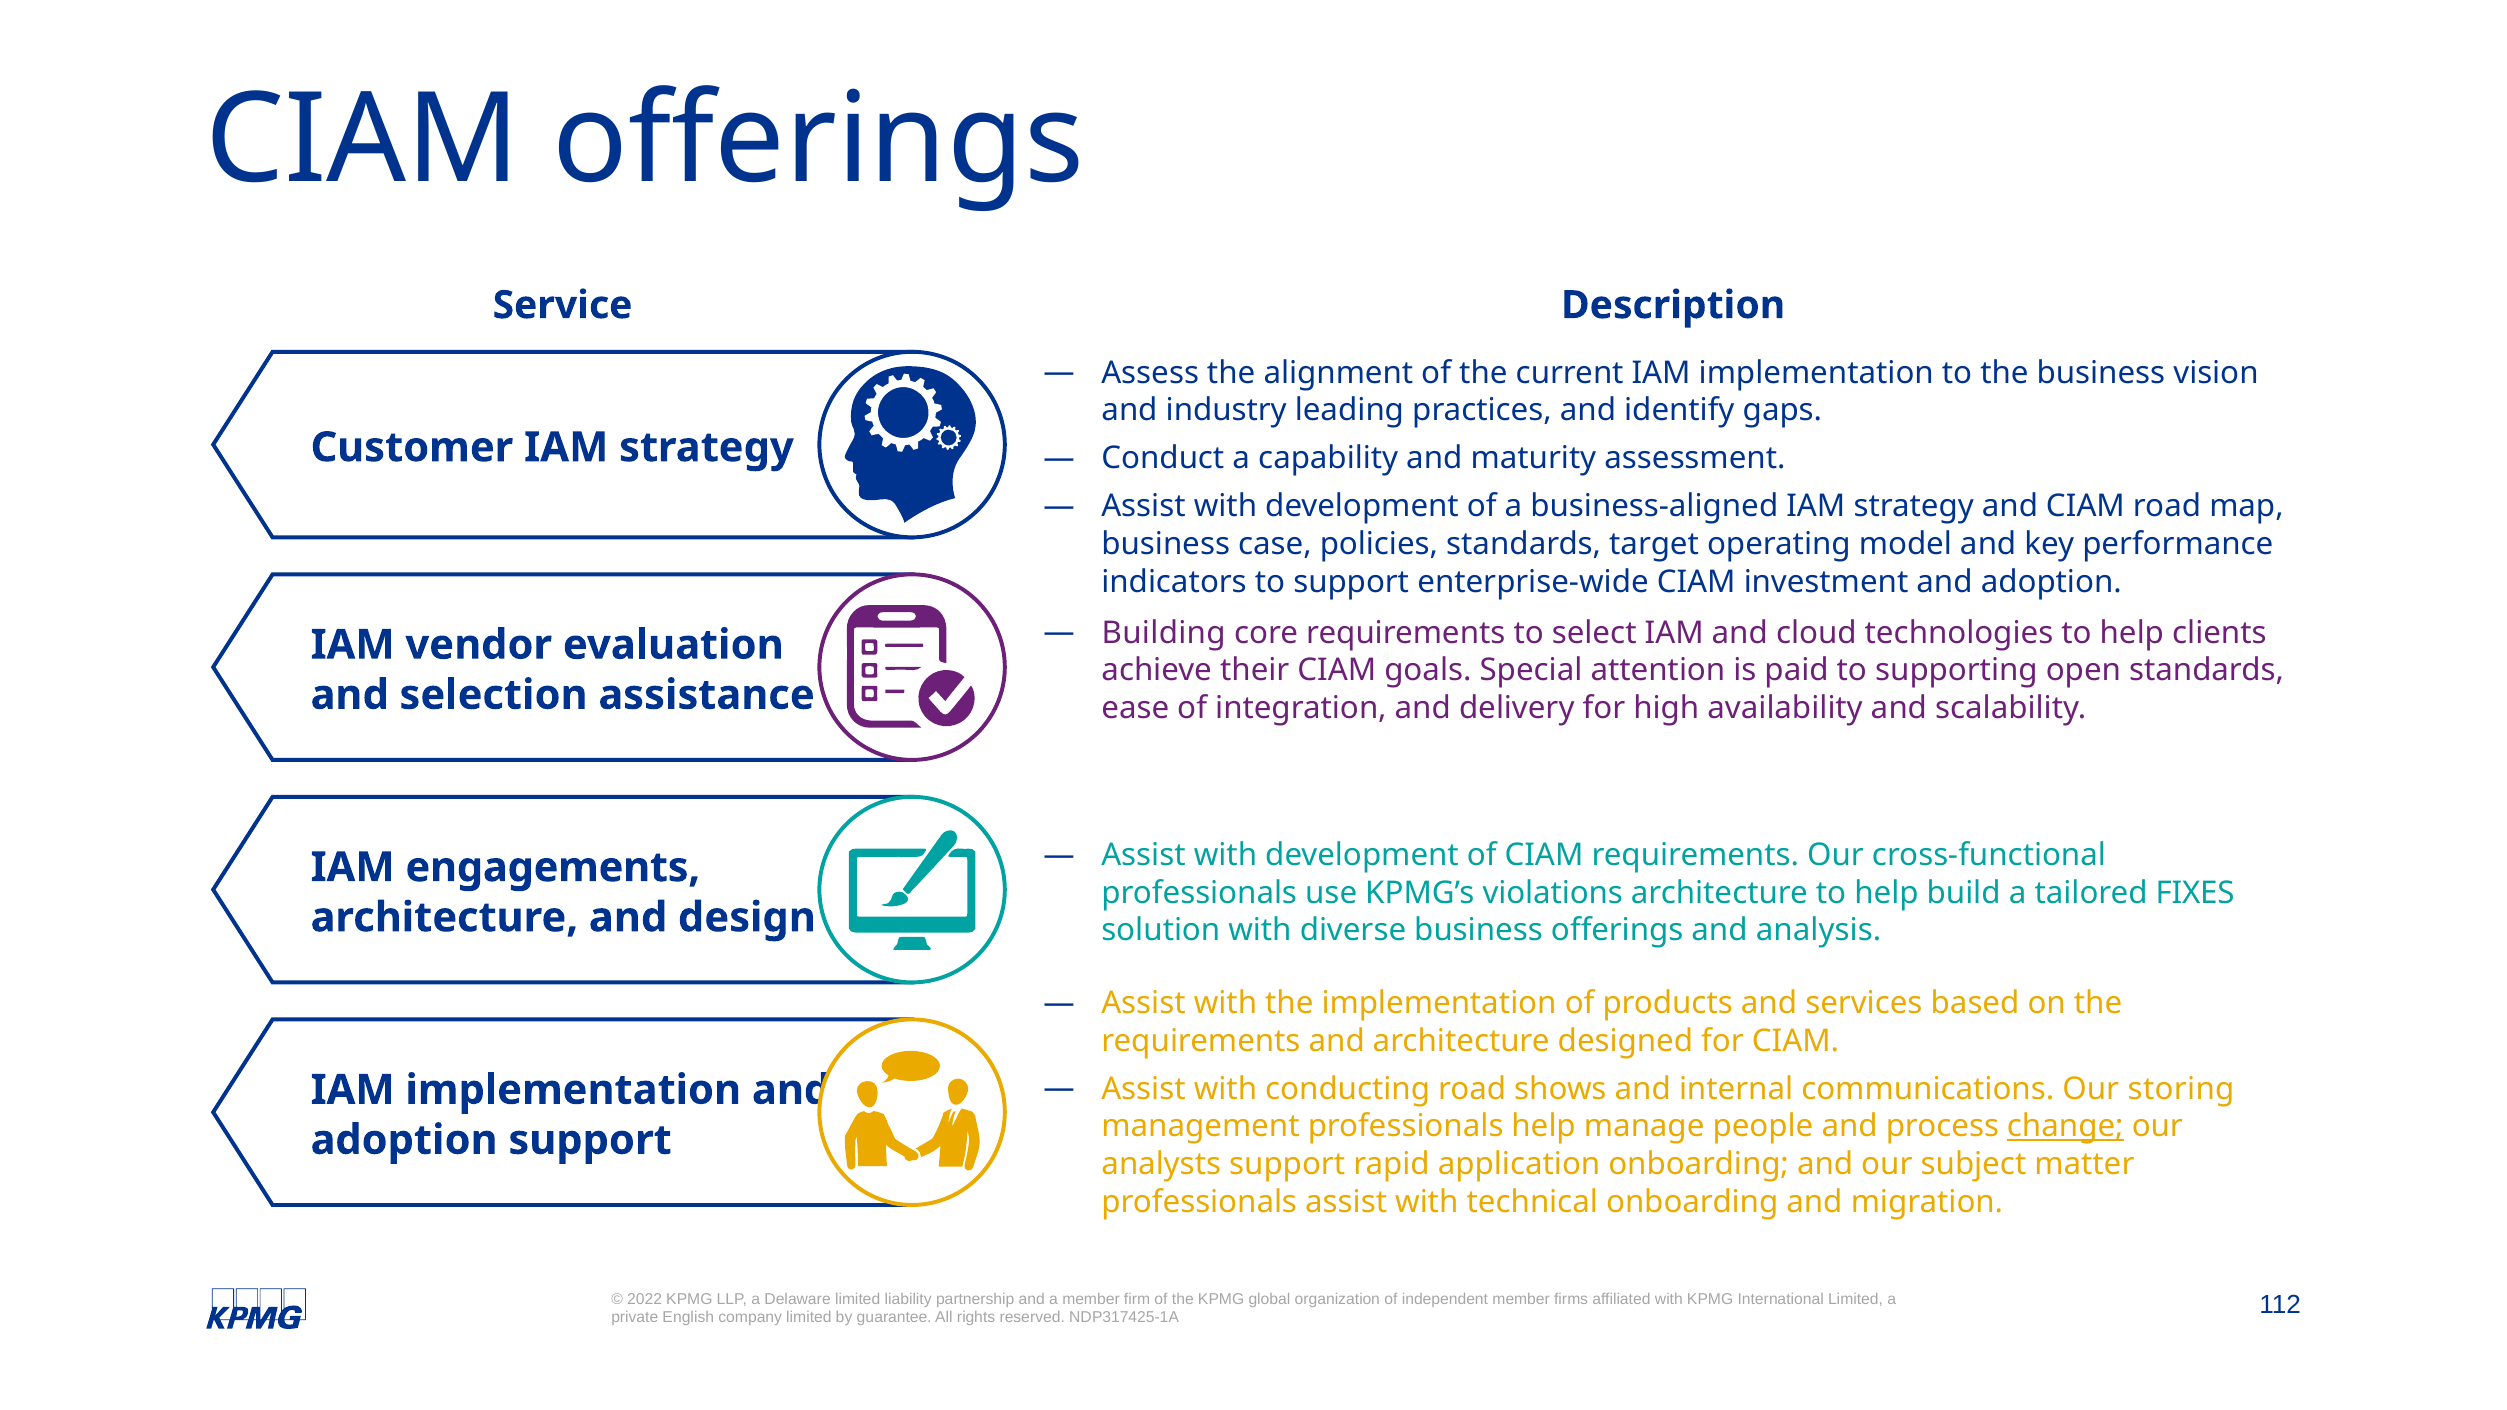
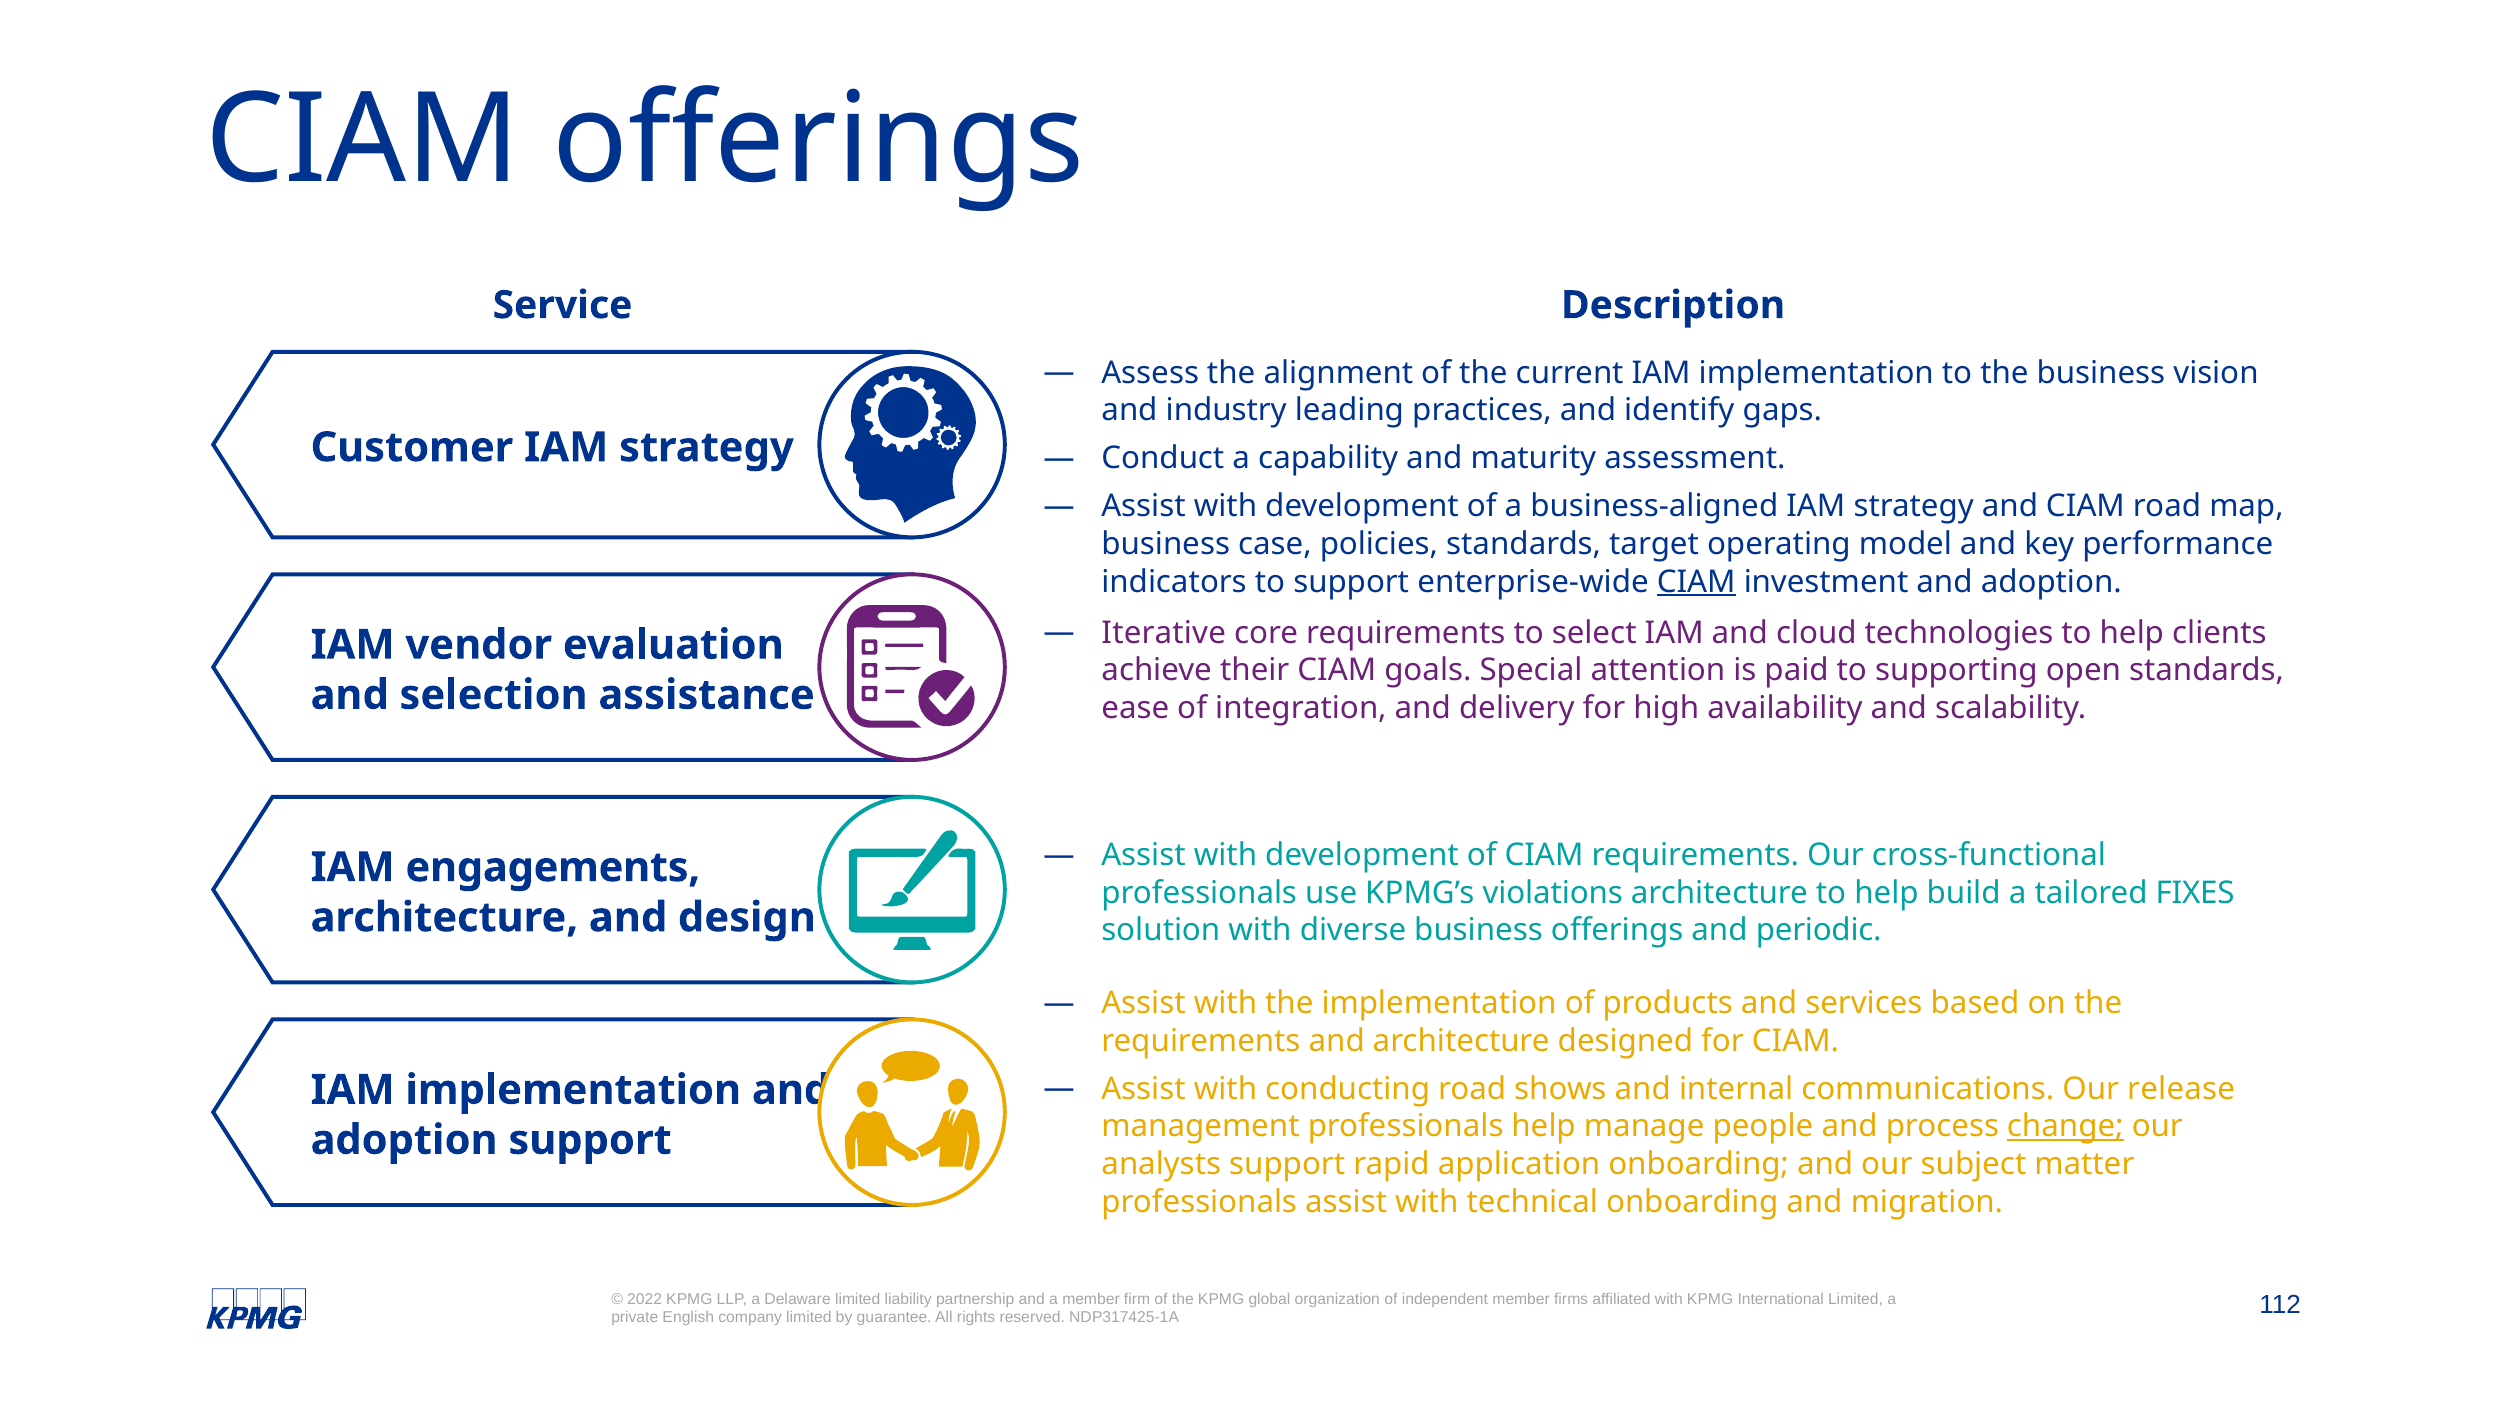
CIAM at (1696, 582) underline: none -> present
Building: Building -> Iterative
analysis: analysis -> periodic
storing: storing -> release
